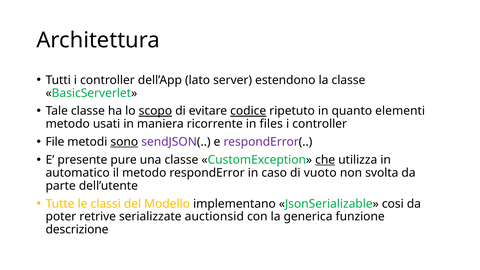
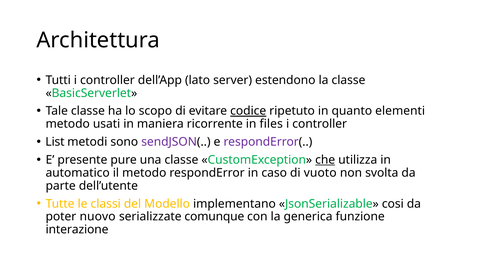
scopo underline: present -> none
File: File -> List
sono underline: present -> none
retrive: retrive -> nuovo
auctionsid: auctionsid -> comunque
descrizione: descrizione -> interazione
